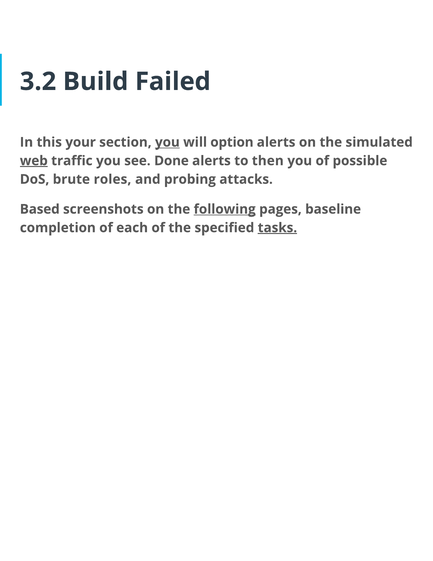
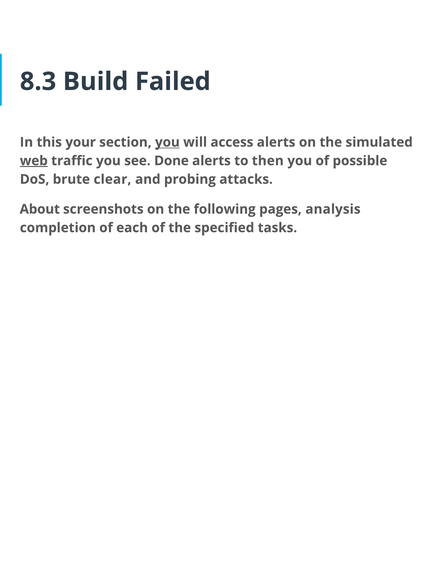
3.2: 3.2 -> 8.3
option: option -> access
roles: roles -> clear
Based: Based -> About
following underline: present -> none
baseline: baseline -> analysis
tasks underline: present -> none
